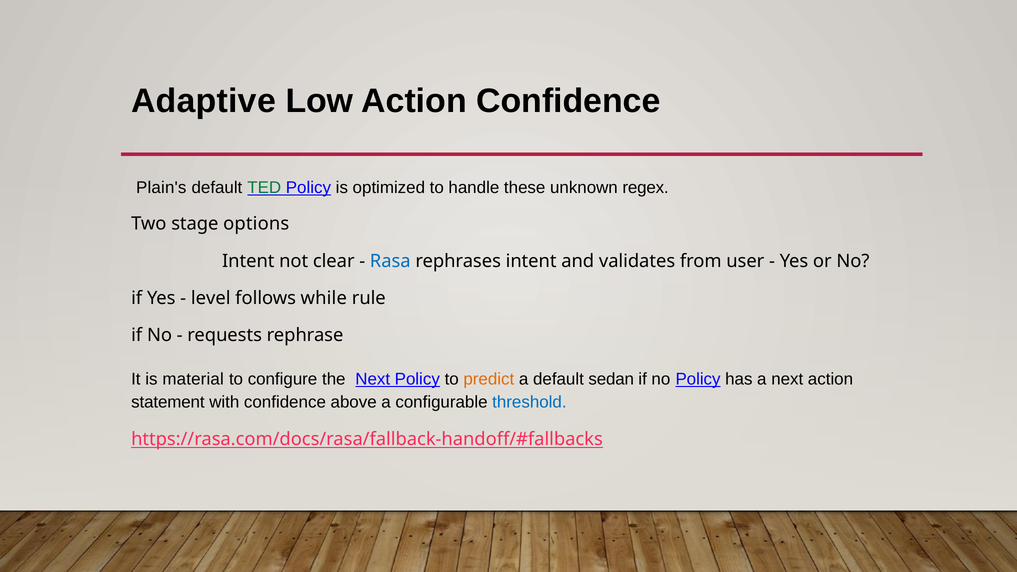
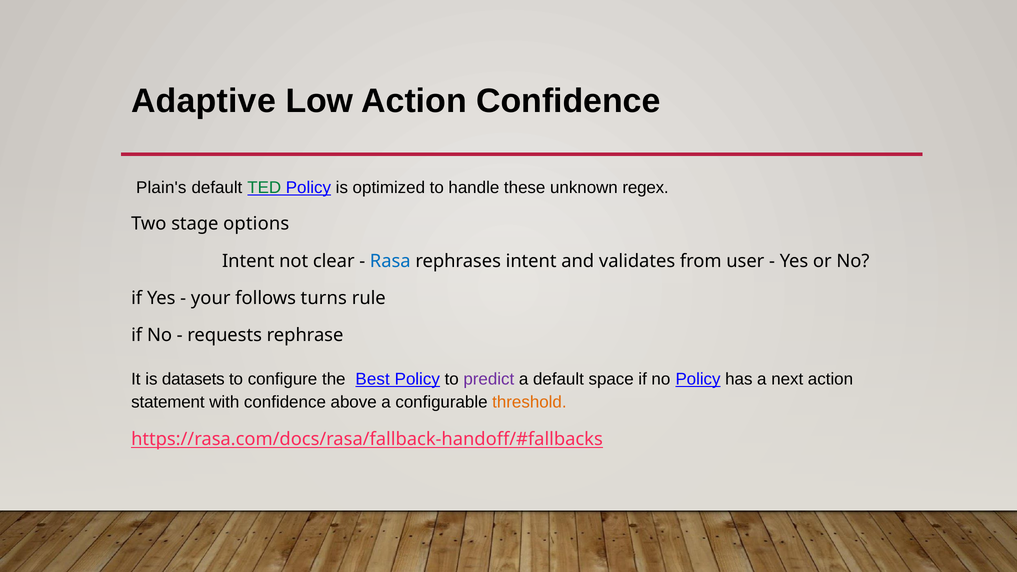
level: level -> your
while: while -> turns
material: material -> datasets
the Next: Next -> Best
predict colour: orange -> purple
sedan: sedan -> space
threshold colour: blue -> orange
